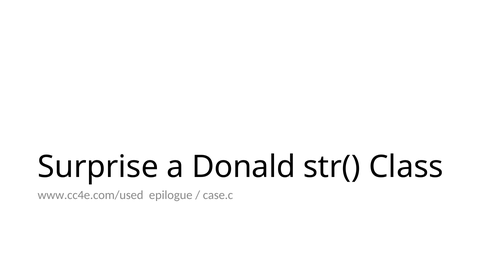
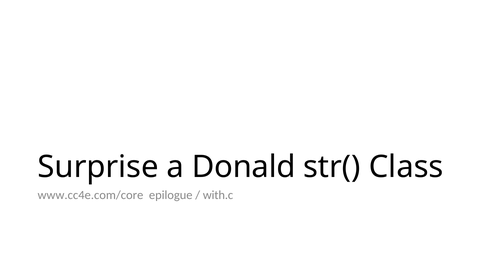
www.cc4e.com/used: www.cc4e.com/used -> www.cc4e.com/core
case.c: case.c -> with.c
